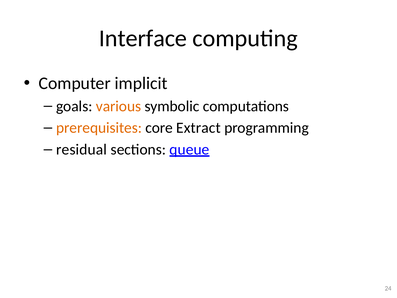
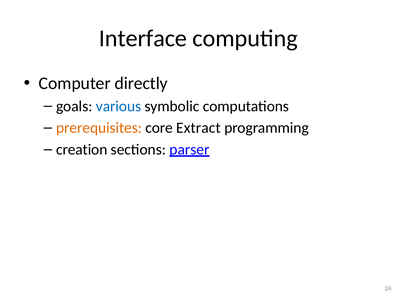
implicit: implicit -> directly
various colour: orange -> blue
residual: residual -> creation
queue: queue -> parser
